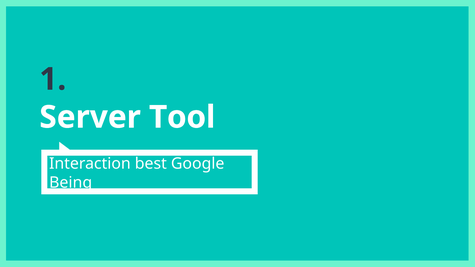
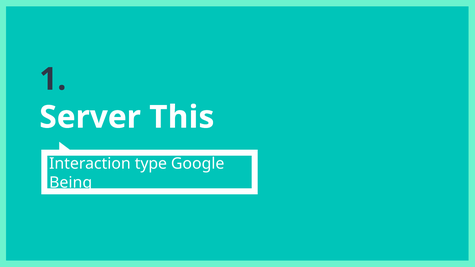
Tool: Tool -> This
best: best -> type
